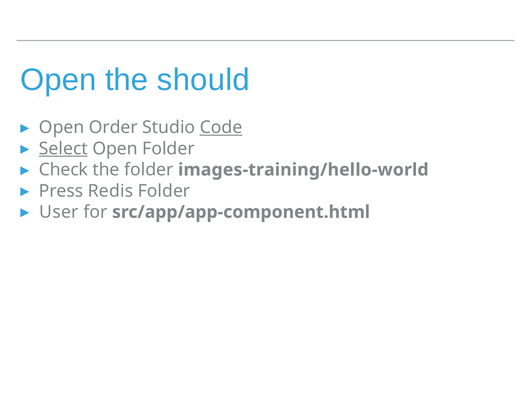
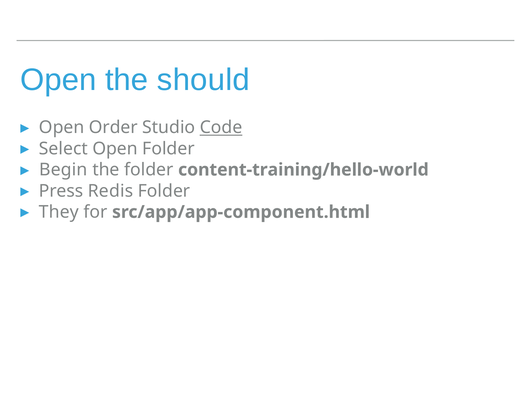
Select underline: present -> none
Check: Check -> Begin
images-training/hello-world: images-training/hello-world -> content-training/hello-world
User: User -> They
